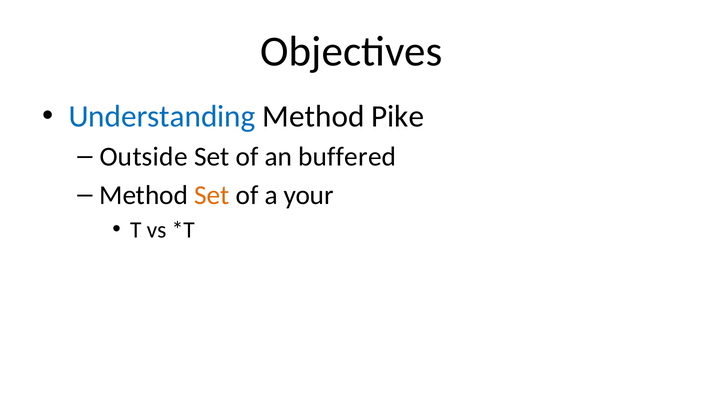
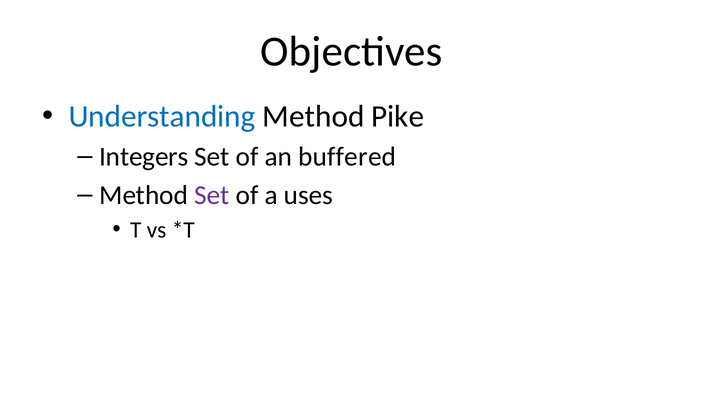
Outside: Outside -> Integers
Set at (212, 195) colour: orange -> purple
your: your -> uses
